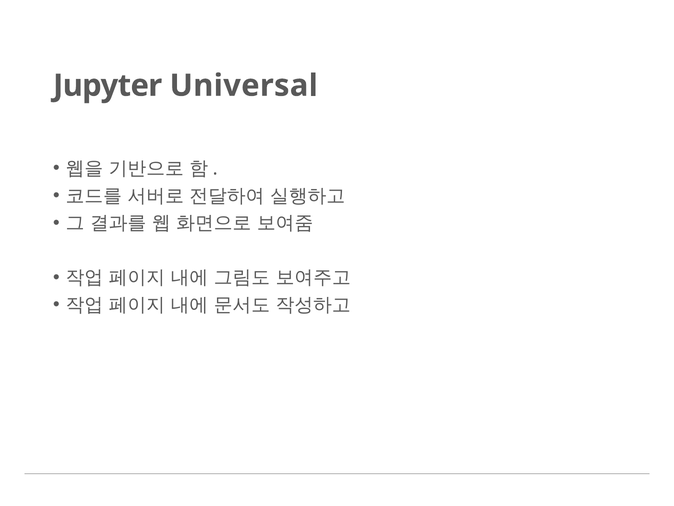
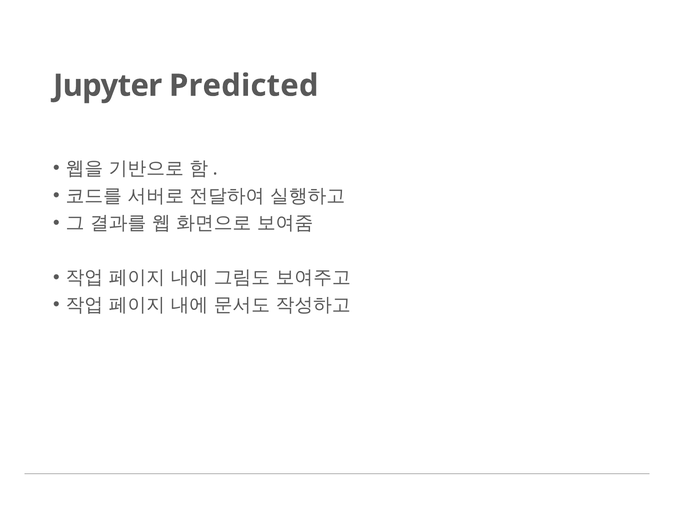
Universal: Universal -> Predicted
